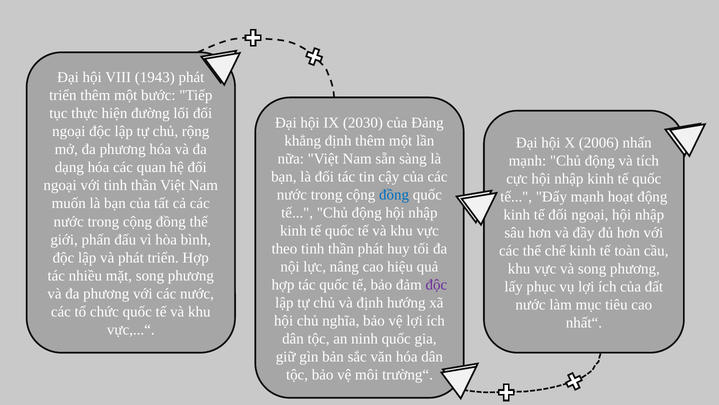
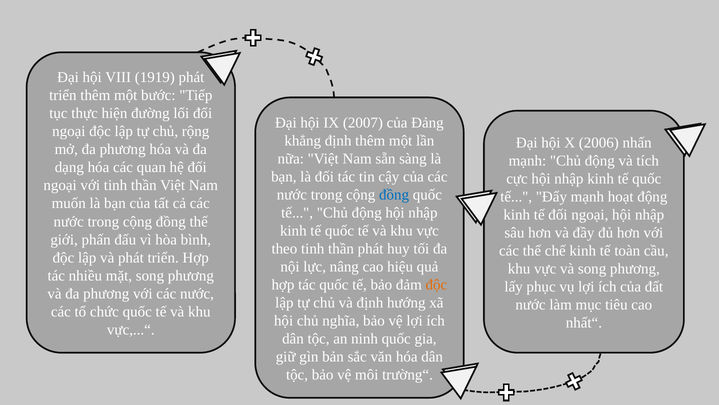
1943: 1943 -> 1919
2030: 2030 -> 2007
độc at (436, 284) colour: purple -> orange
